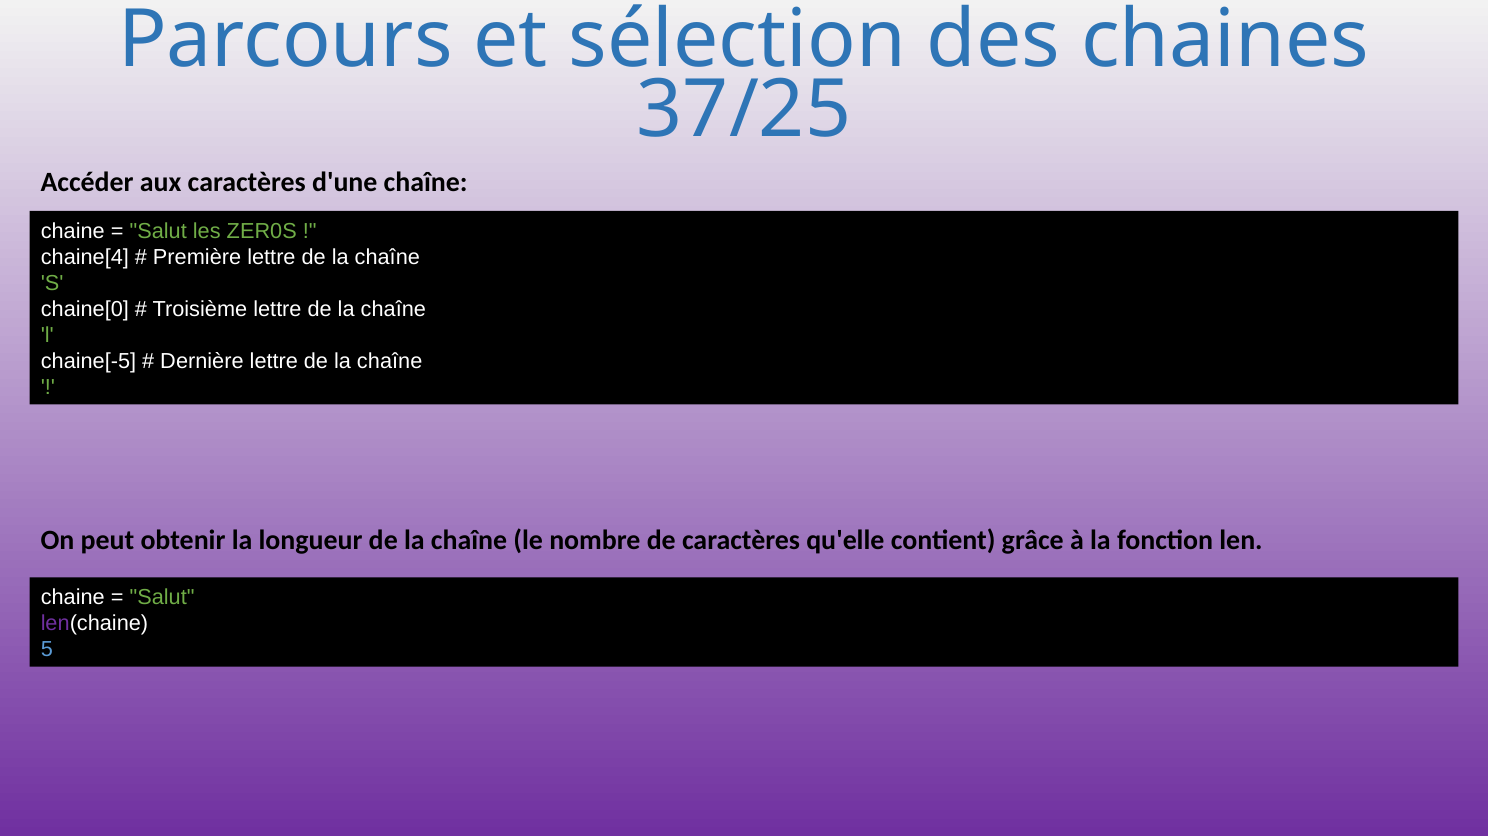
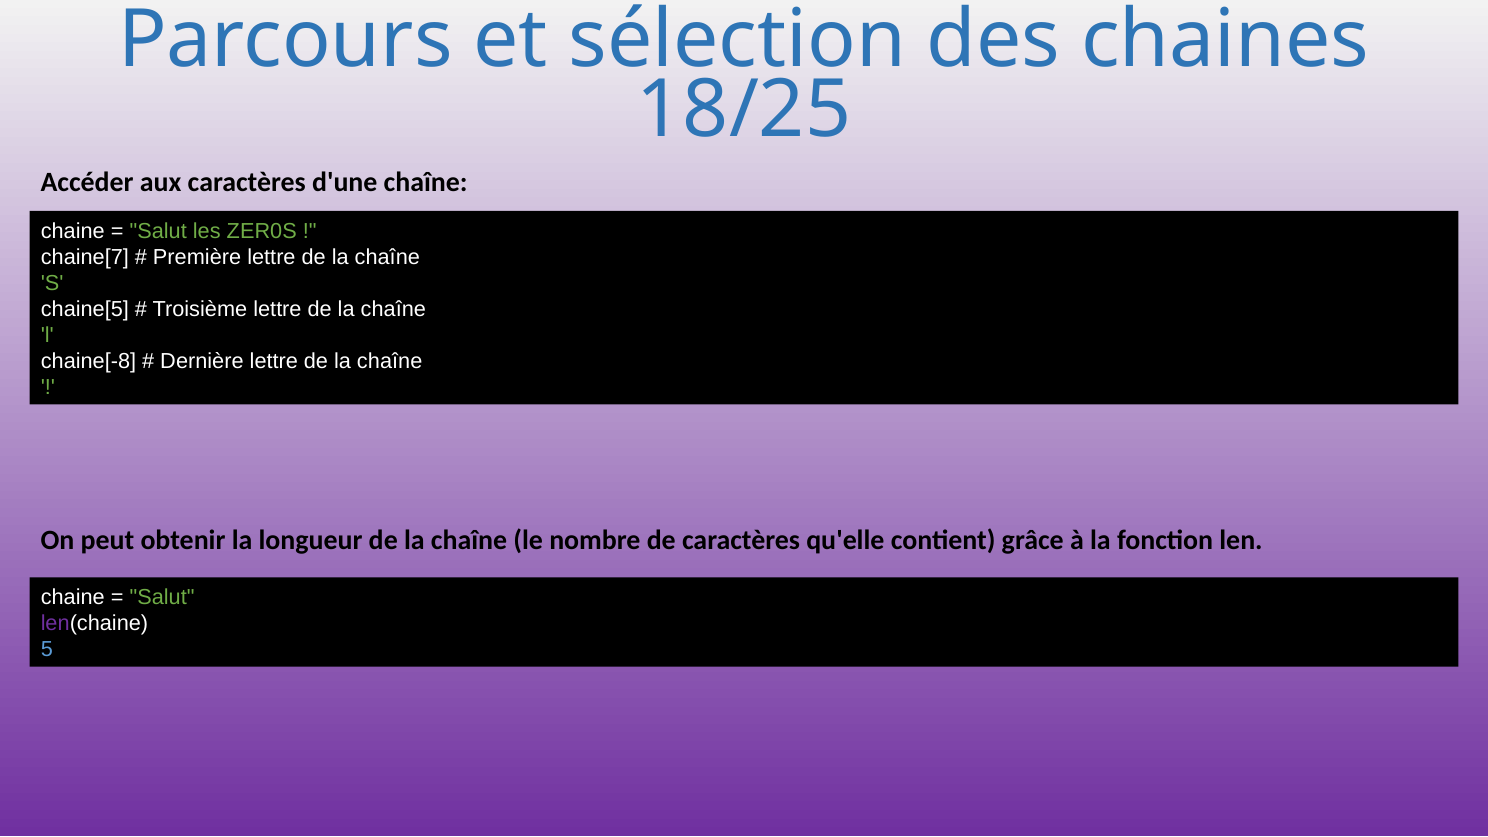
37/25: 37/25 -> 18/25
chaine[4: chaine[4 -> chaine[7
chaine[0: chaine[0 -> chaine[5
chaine[-5: chaine[-5 -> chaine[-8
